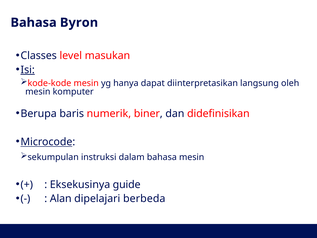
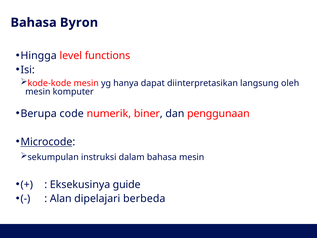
Classes: Classes -> Hingga
masukan: masukan -> functions
Isi underline: present -> none
baris: baris -> code
didefinisikan: didefinisikan -> penggunaan
